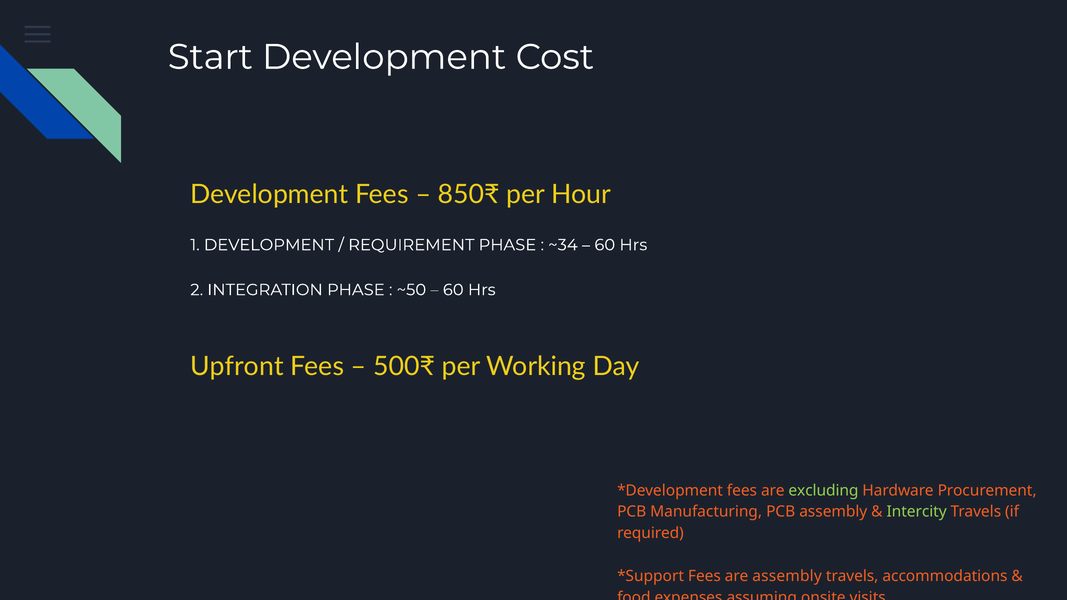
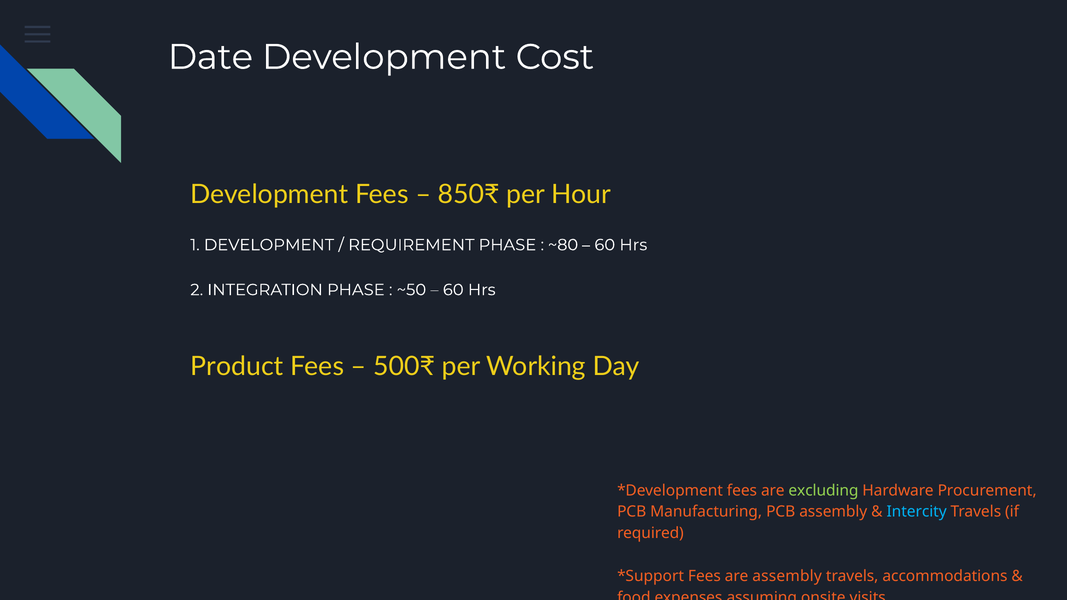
Start: Start -> Date
~34: ~34 -> ~80
Upfront: Upfront -> Product
Intercity colour: light green -> light blue
